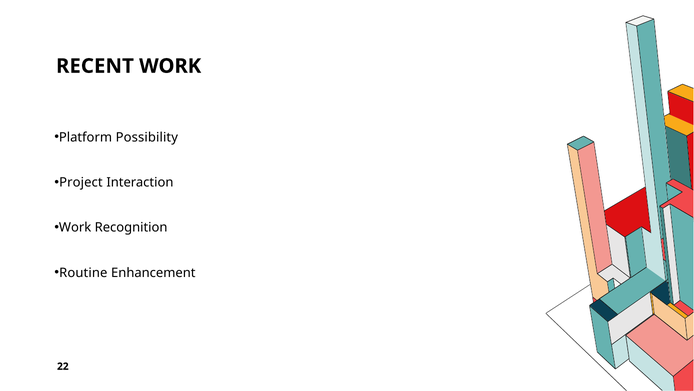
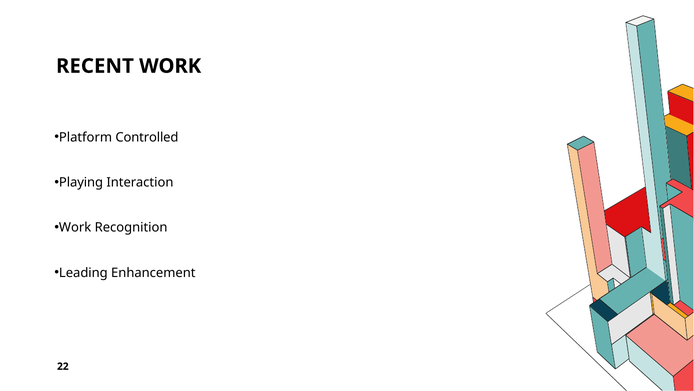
Possibility: Possibility -> Controlled
Project: Project -> Playing
Routine: Routine -> Leading
